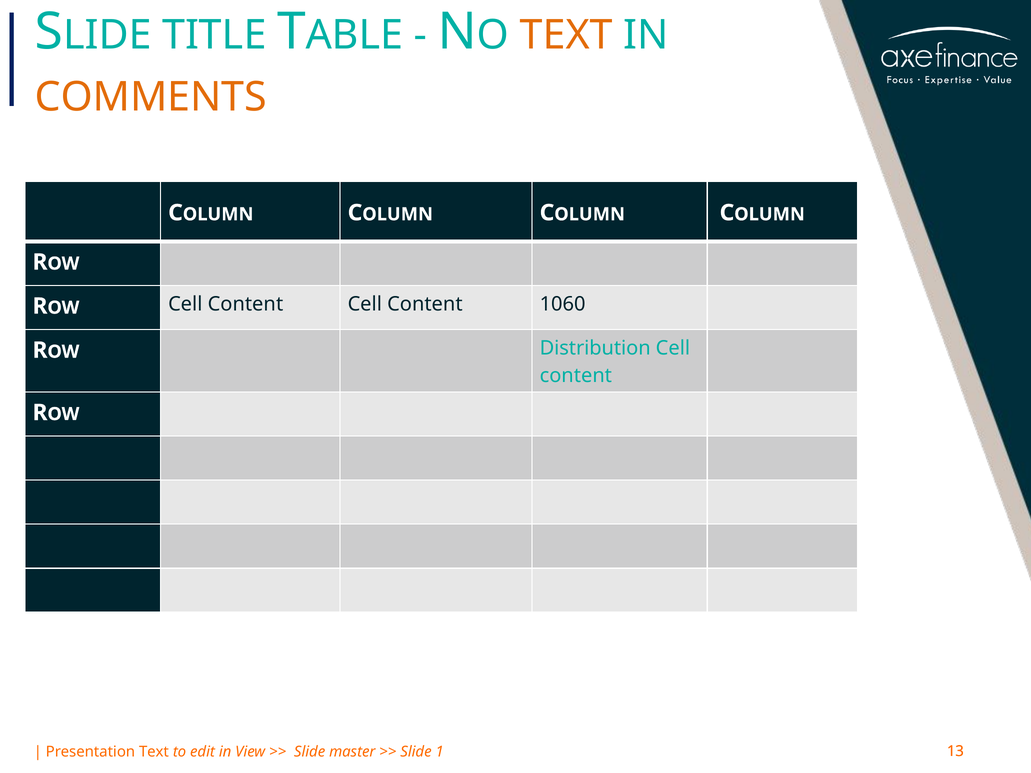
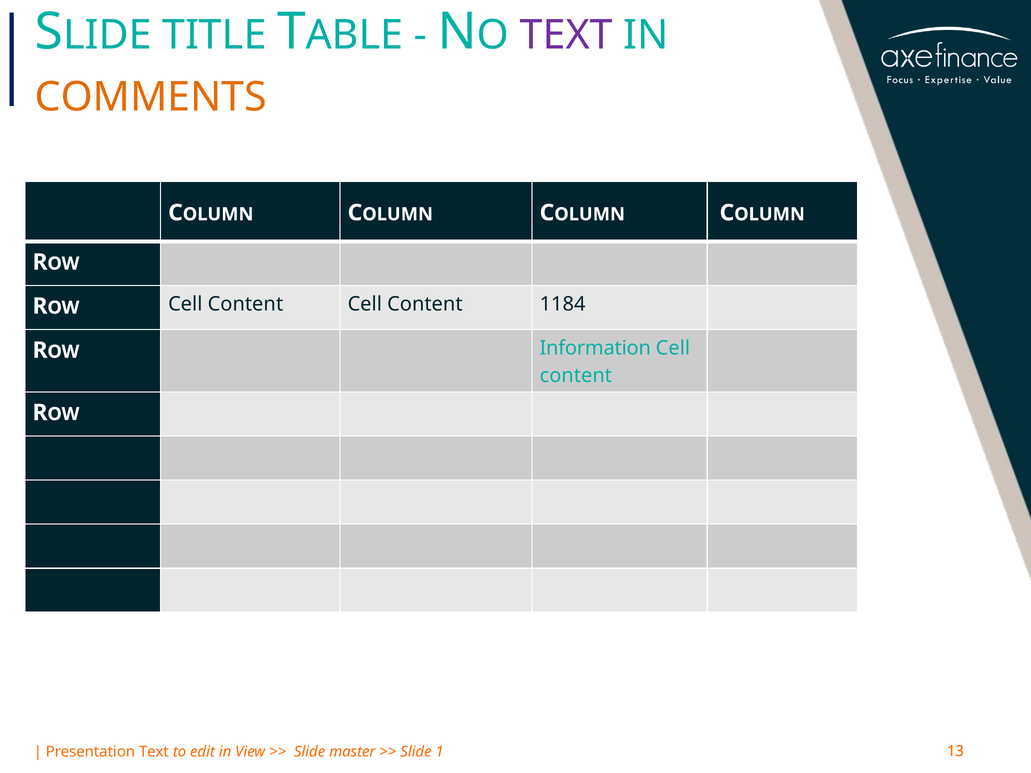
TEXT at (566, 35) colour: orange -> purple
1060: 1060 -> 1184
Distribution: Distribution -> Information
